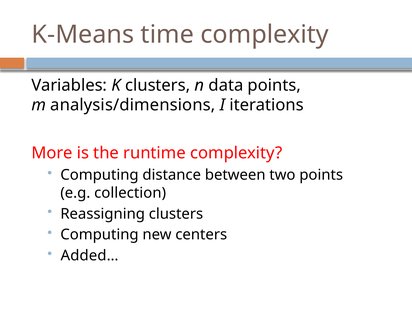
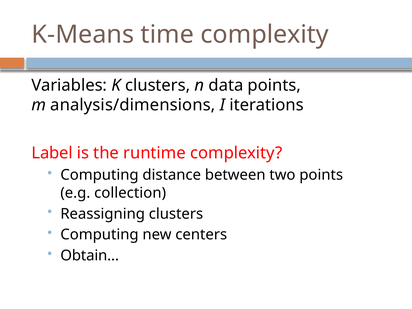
More: More -> Label
Added…: Added… -> Obtain…
